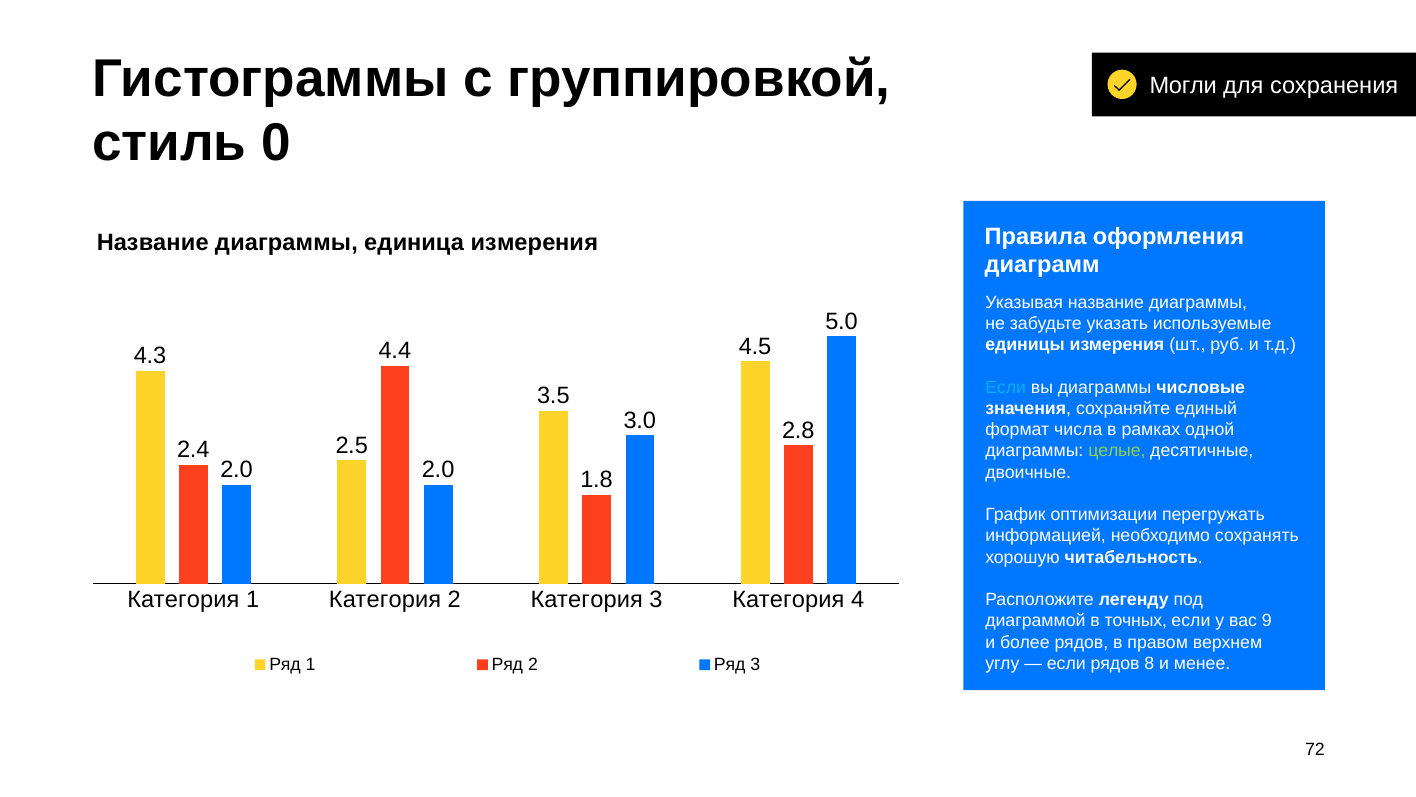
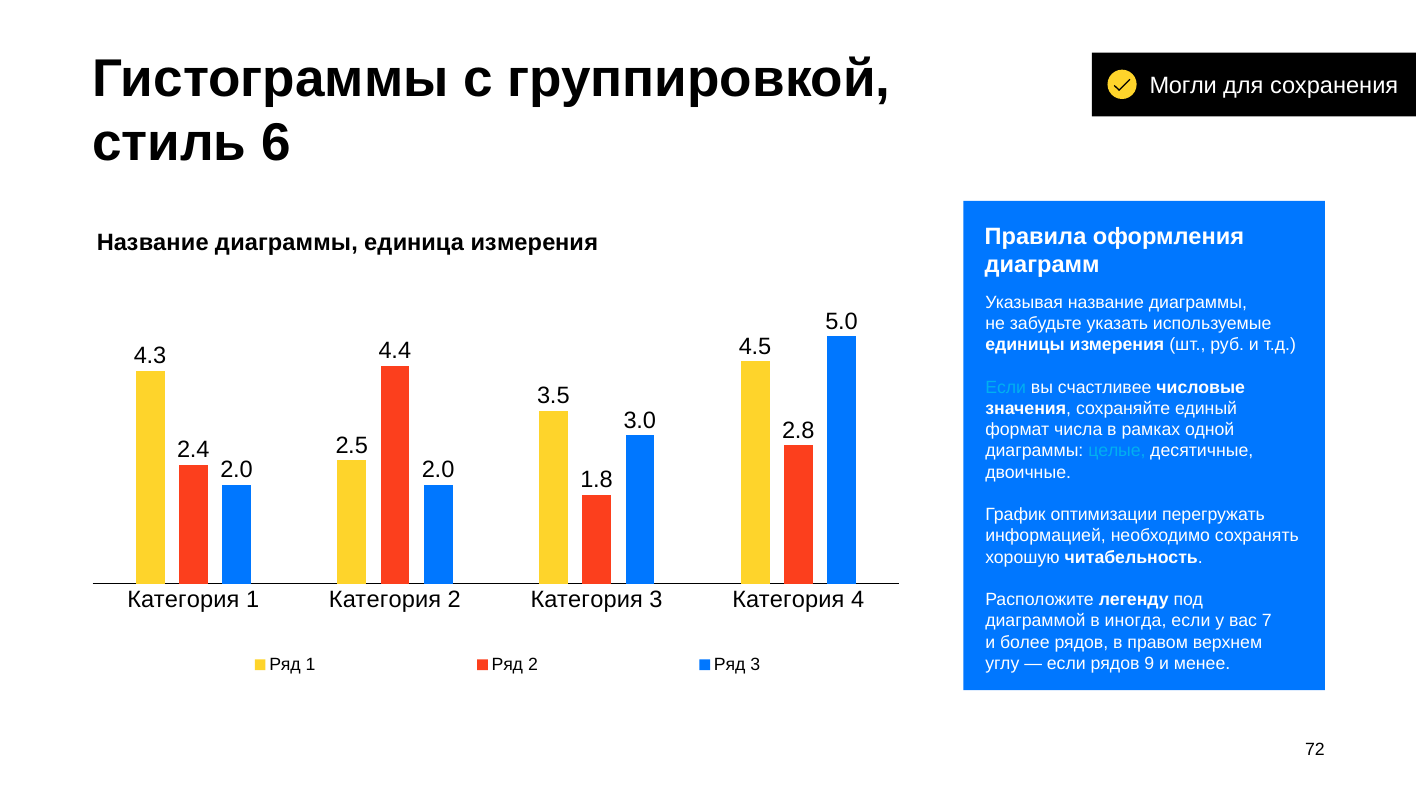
0: 0 -> 6
вы диаграммы: диаграммы -> счастливее
целые colour: light green -> light blue
точных: точных -> иногда
9: 9 -> 7
8: 8 -> 9
